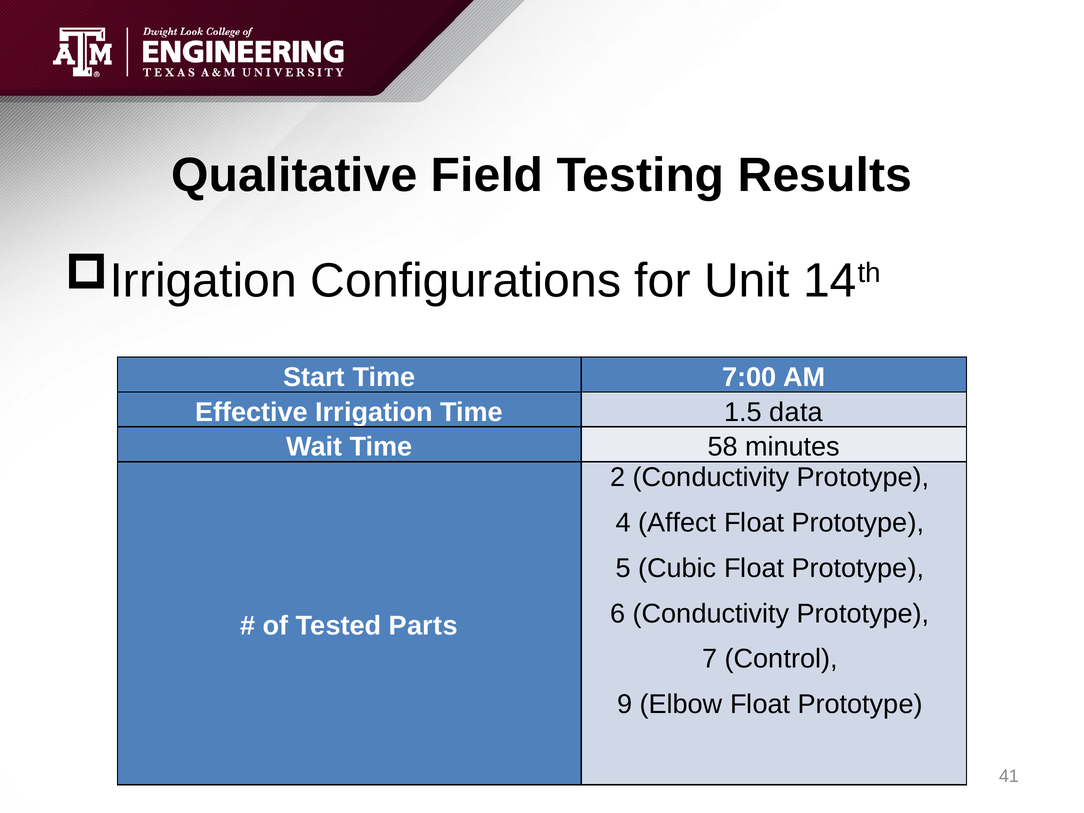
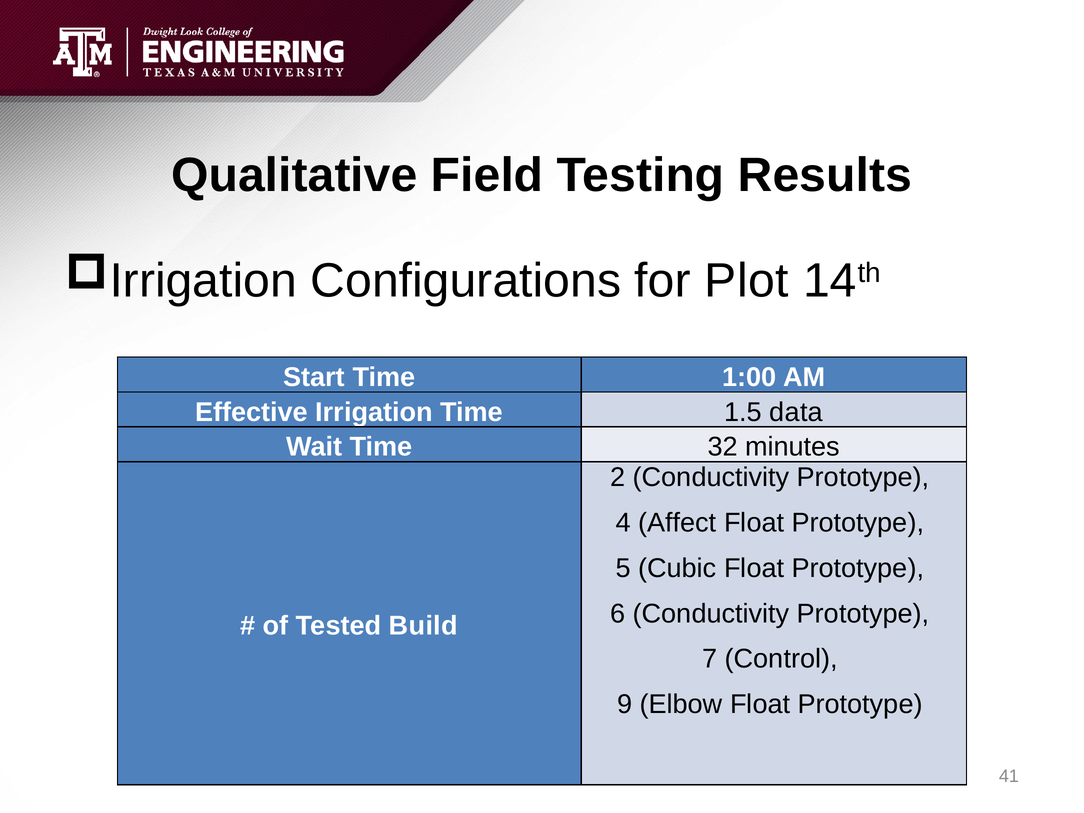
Unit: Unit -> Plot
7:00: 7:00 -> 1:00
58: 58 -> 32
Parts: Parts -> Build
